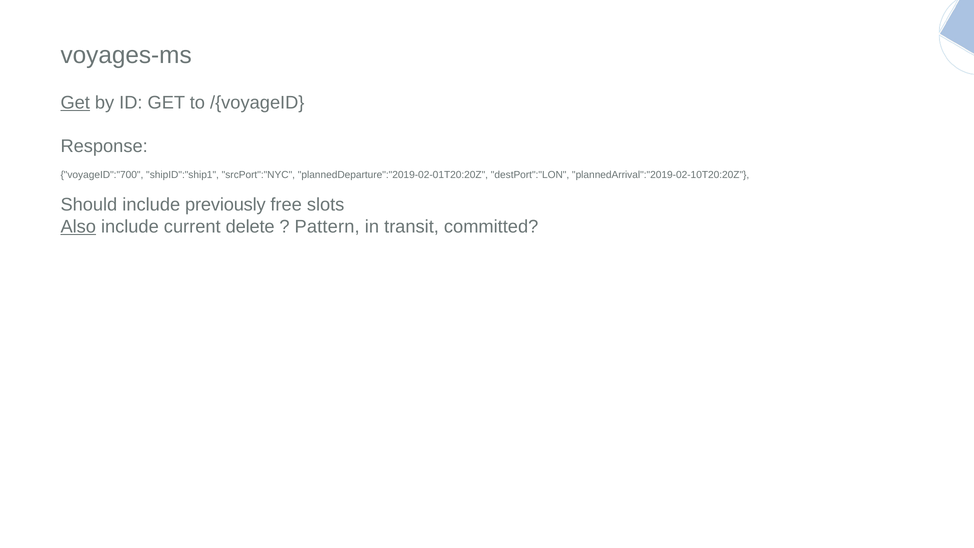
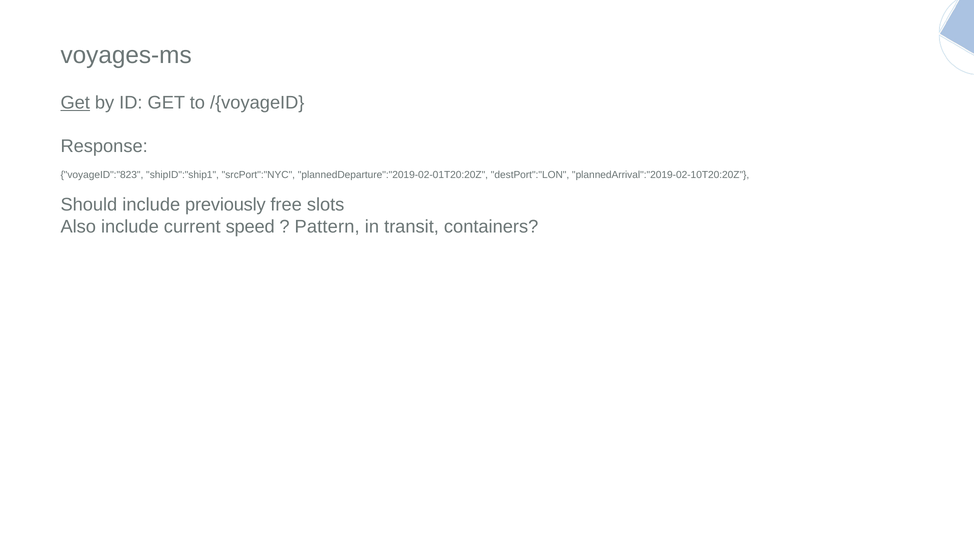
voyageID":"700: voyageID":"700 -> voyageID":"823
Also underline: present -> none
delete: delete -> speed
committed: committed -> containers
